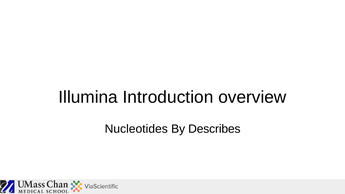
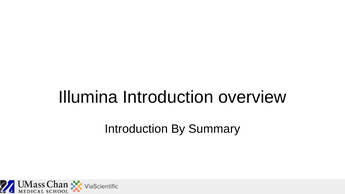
Nucleotides at (136, 129): Nucleotides -> Introduction
Describes: Describes -> Summary
